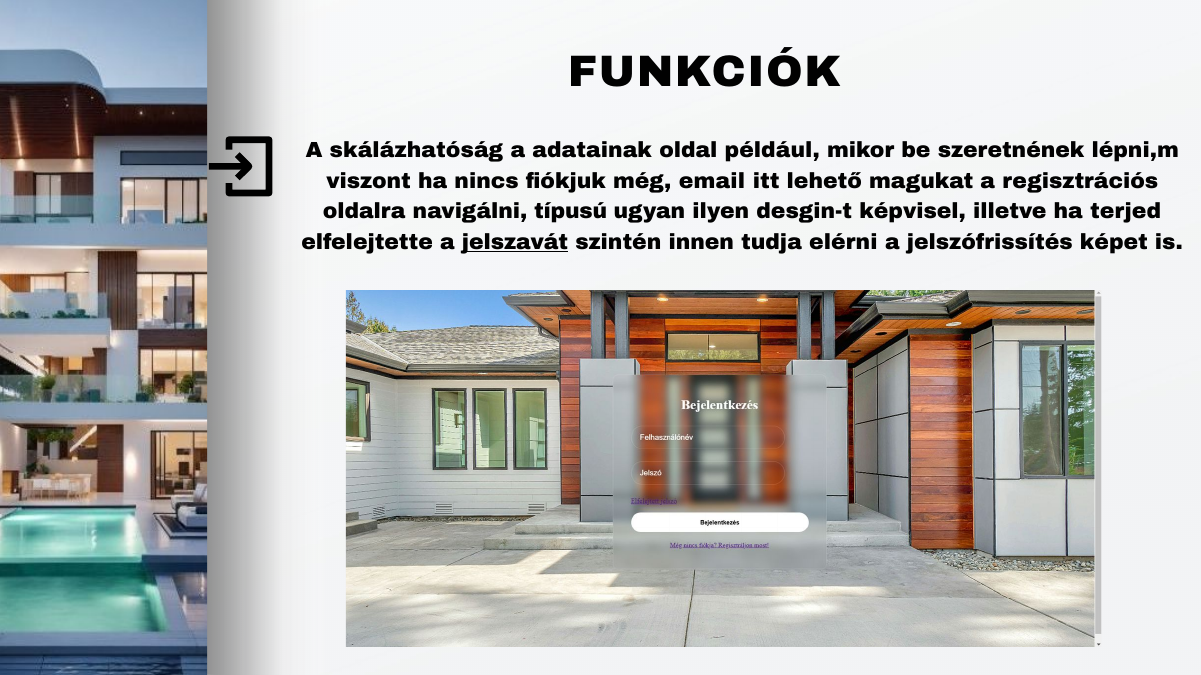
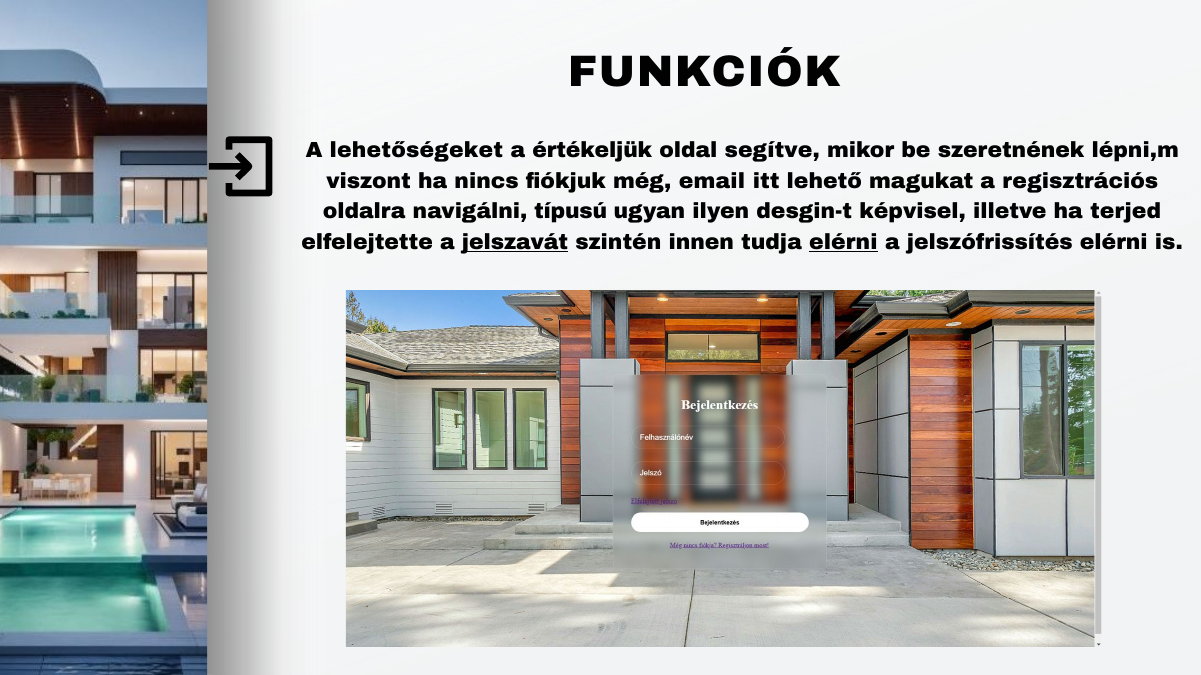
skálázhatóság: skálázhatóság -> lehetőségeket
adatainak: adatainak -> értékeljük
például: például -> segítve
elérni at (843, 242) underline: none -> present
jelszófrissítés képet: képet -> elérni
